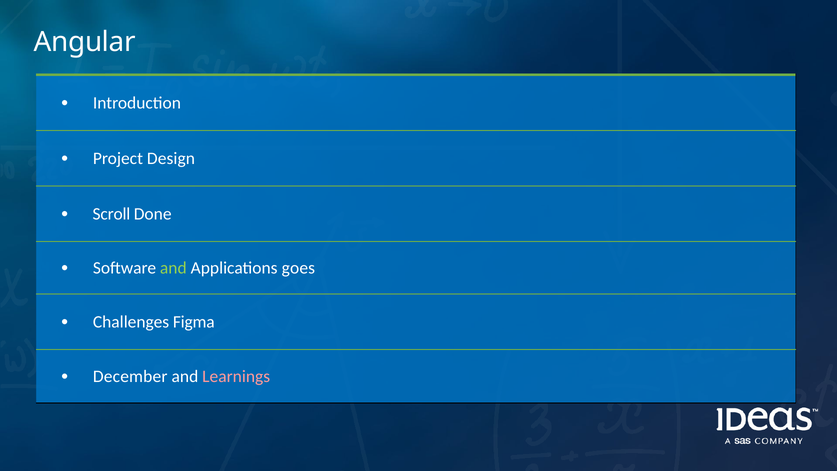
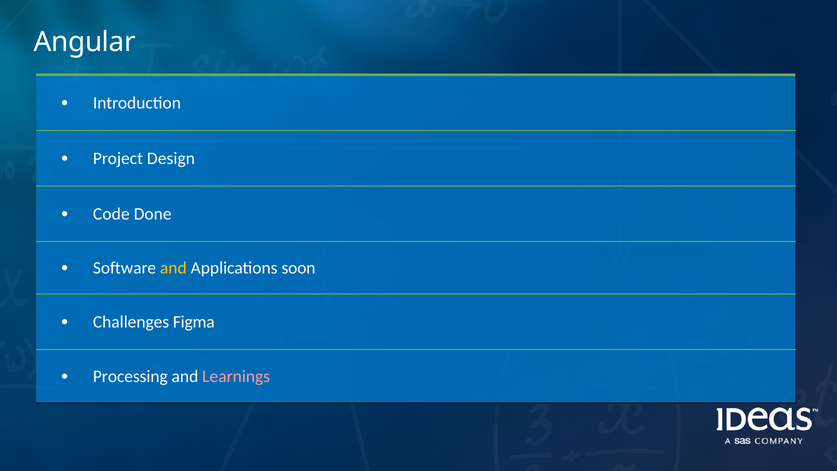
Scroll: Scroll -> Code
and at (173, 268) colour: light green -> yellow
goes: goes -> soon
December: December -> Processing
